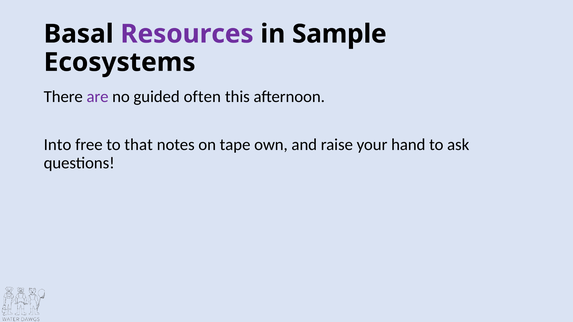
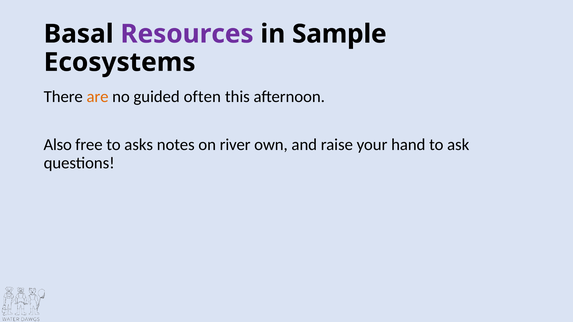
are colour: purple -> orange
Into: Into -> Also
that: that -> asks
tape: tape -> river
